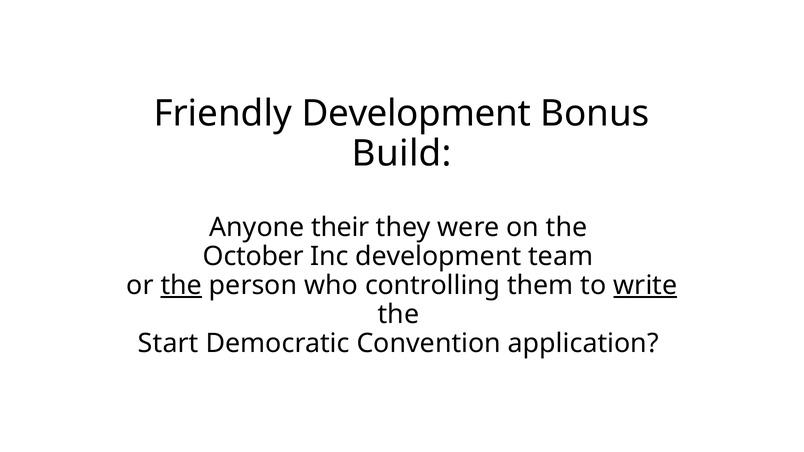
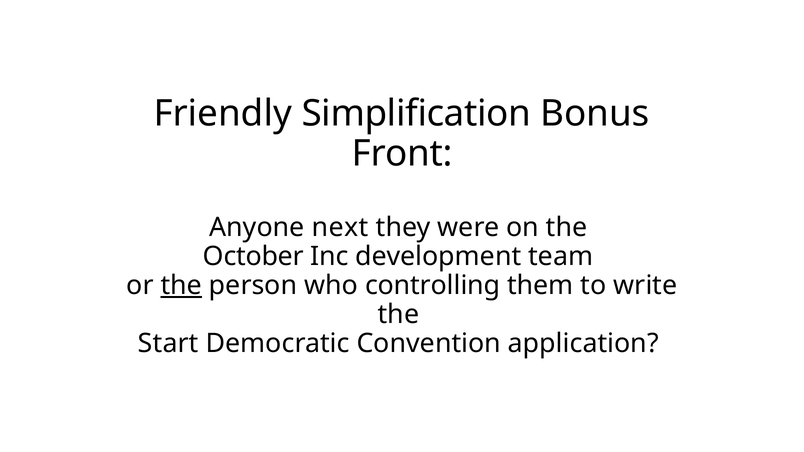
Friendly Development: Development -> Simplification
Build: Build -> Front
their: their -> next
write underline: present -> none
